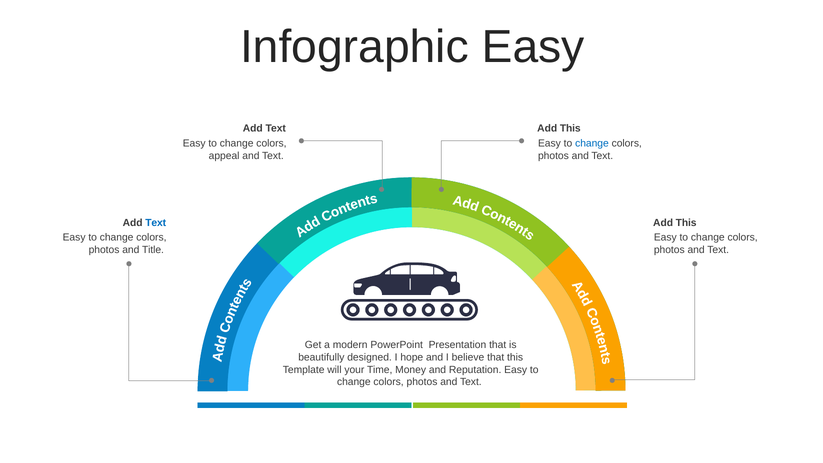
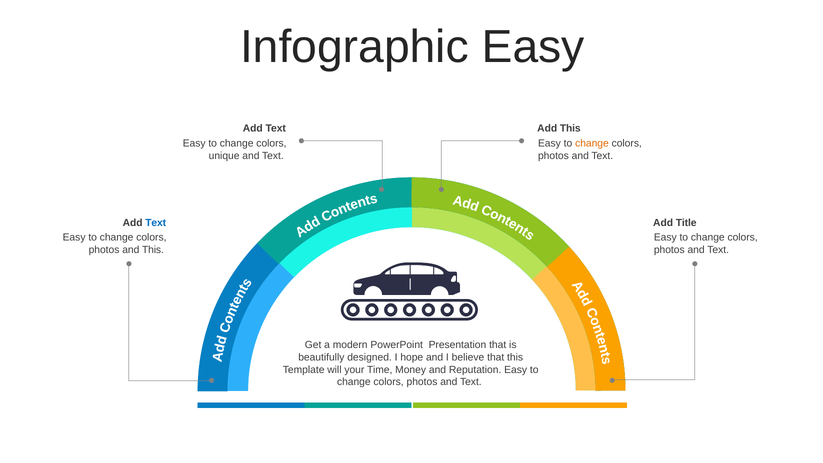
change at (592, 143) colour: blue -> orange
appeal: appeal -> unique
This at (686, 223): This -> Title
and Title: Title -> This
